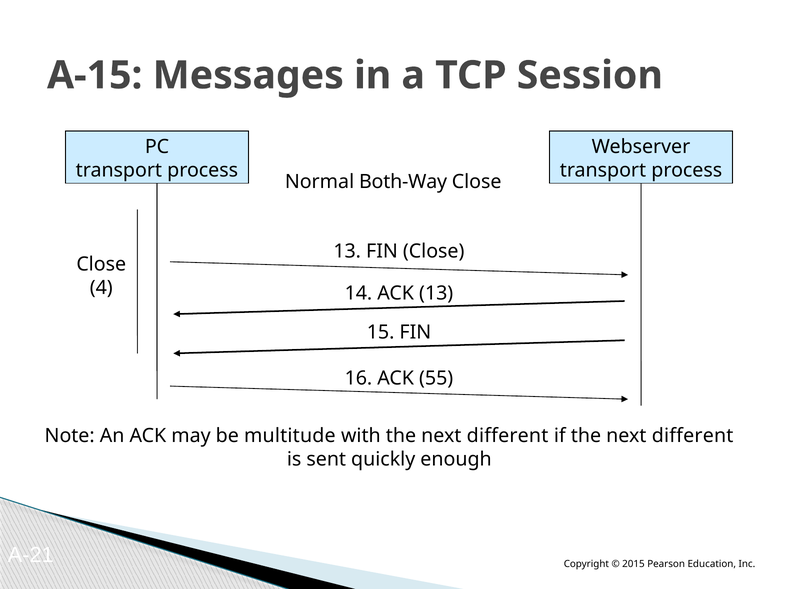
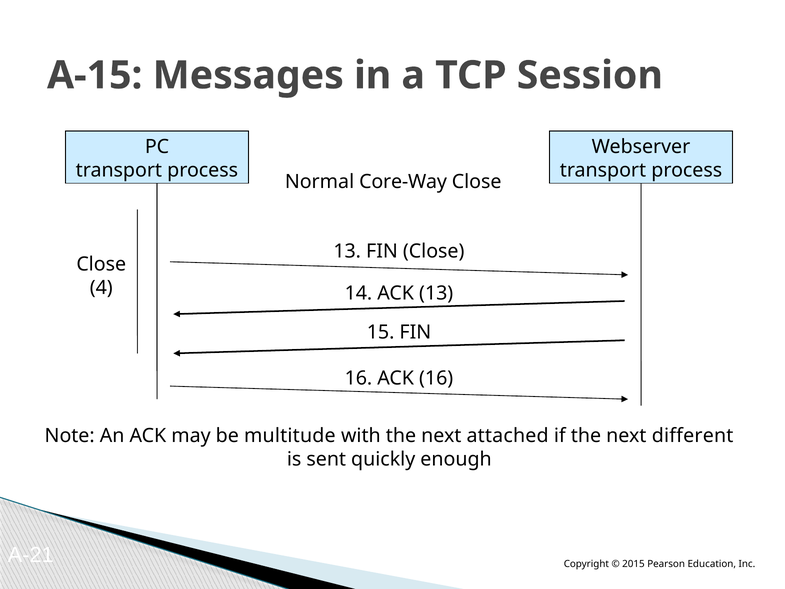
Both-Way: Both-Way -> Core-Way
ACK 55: 55 -> 16
with the next different: different -> attached
